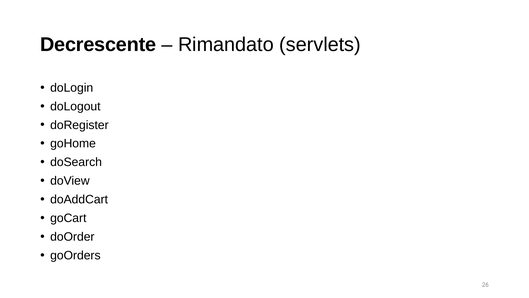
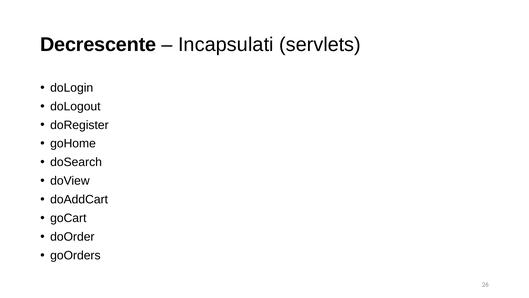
Rimandato: Rimandato -> Incapsulati
